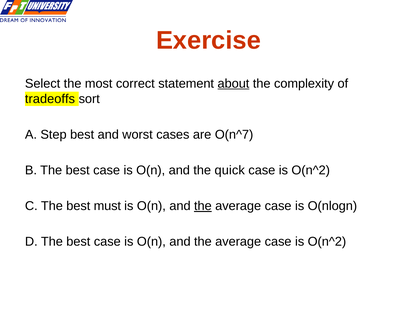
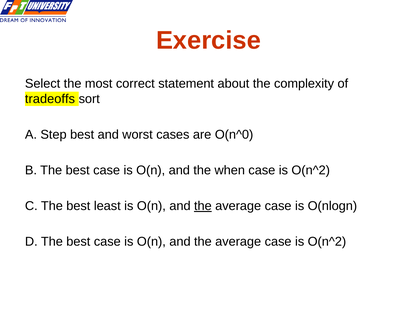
about underline: present -> none
O(n^7: O(n^7 -> O(n^0
quick: quick -> when
must: must -> least
